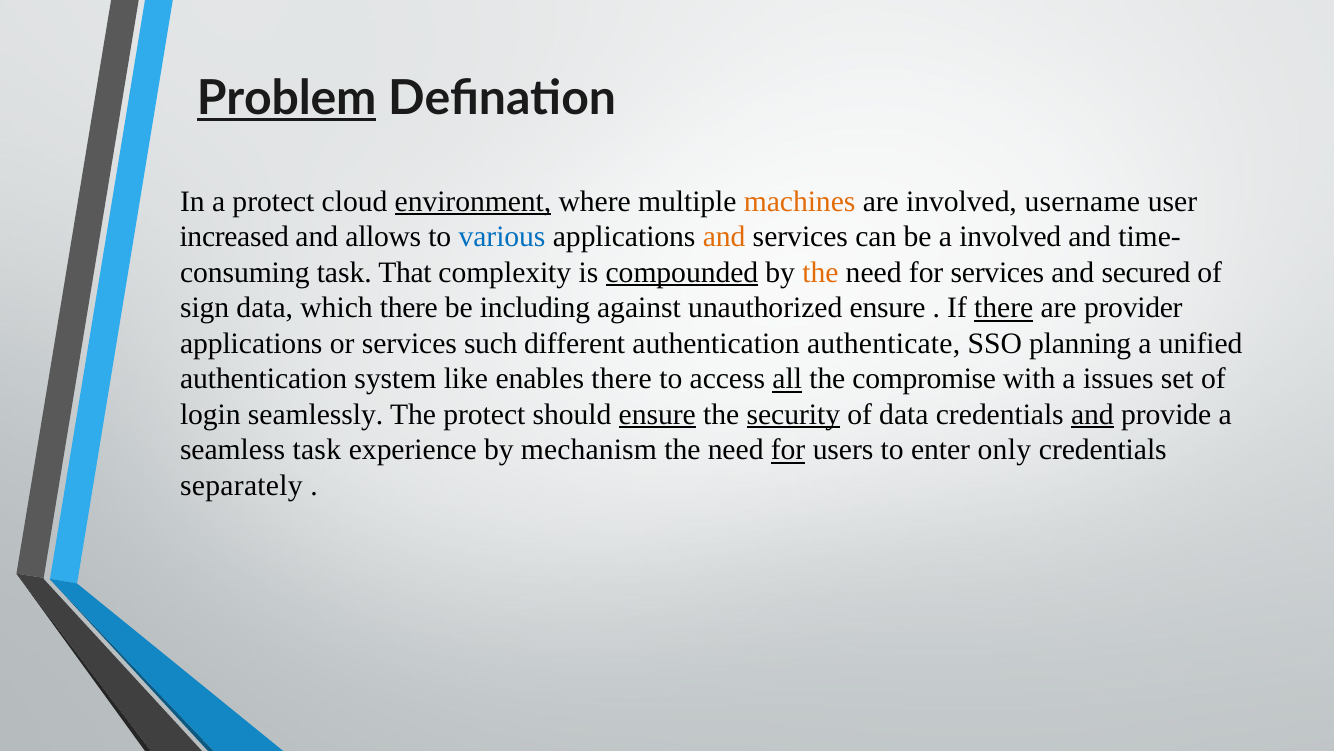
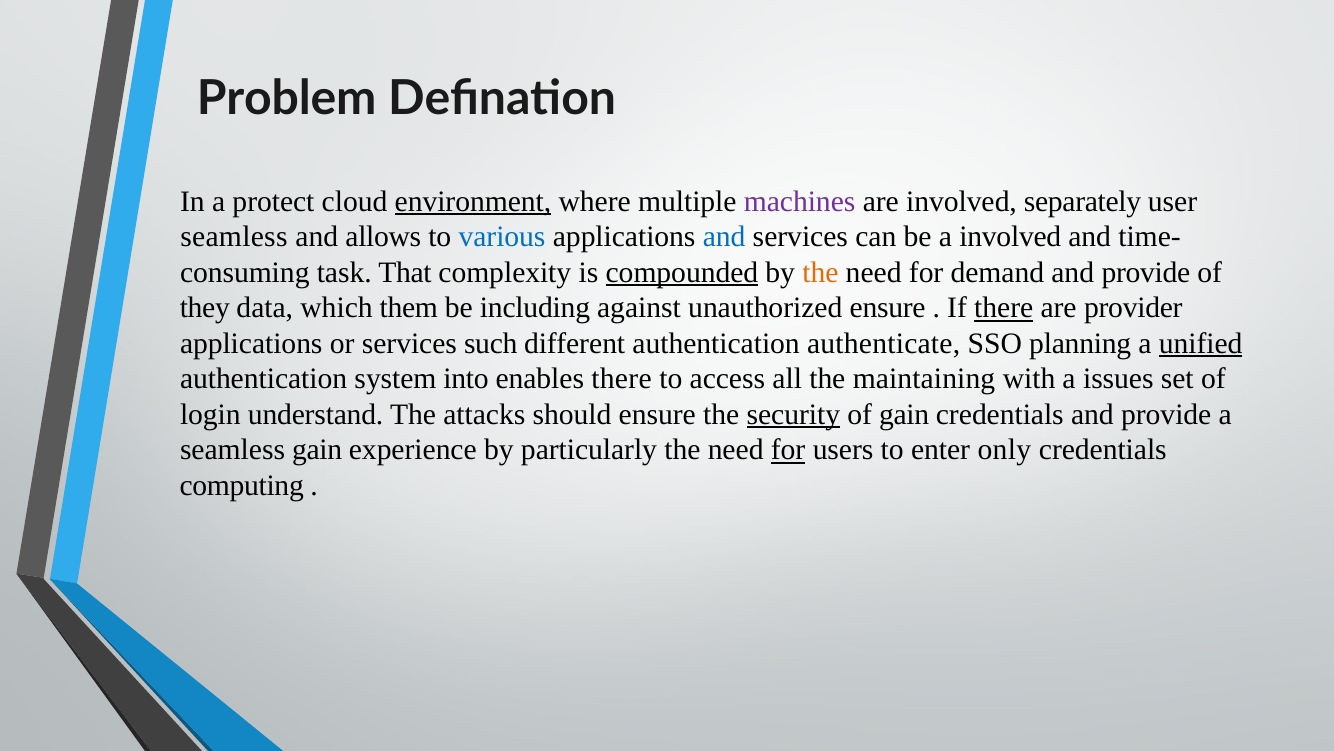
Problem underline: present -> none
machines colour: orange -> purple
username: username -> separately
increased at (234, 237): increased -> seamless
and at (724, 237) colour: orange -> blue
for services: services -> demand
secured at (1146, 272): secured -> provide
sign: sign -> they
which there: there -> them
unified underline: none -> present
like: like -> into
all underline: present -> none
compromise: compromise -> maintaining
seamlessly: seamlessly -> understand
The protect: protect -> attacks
ensure at (657, 414) underline: present -> none
of data: data -> gain
and at (1092, 414) underline: present -> none
seamless task: task -> gain
mechanism: mechanism -> particularly
separately: separately -> computing
